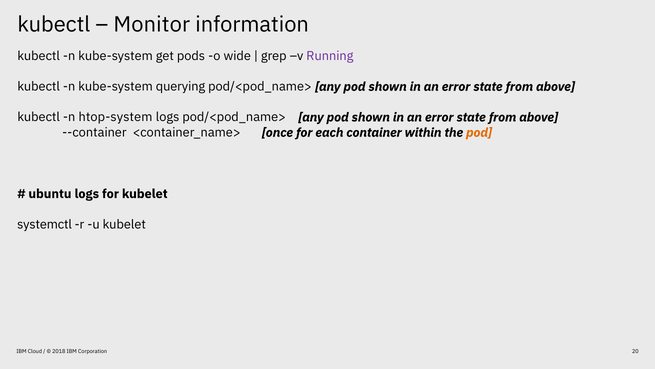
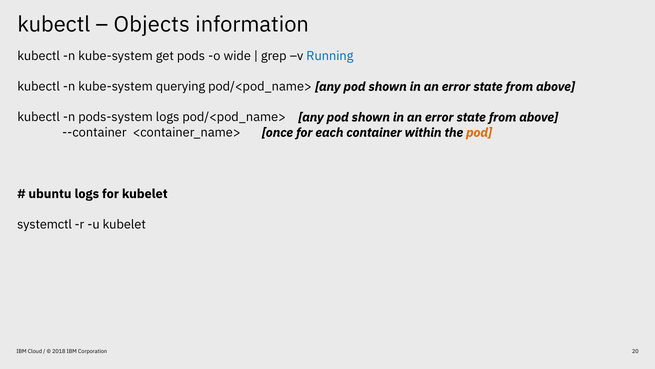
Monitor: Monitor -> Objects
Running colour: purple -> blue
htop-system: htop-system -> pods-system
